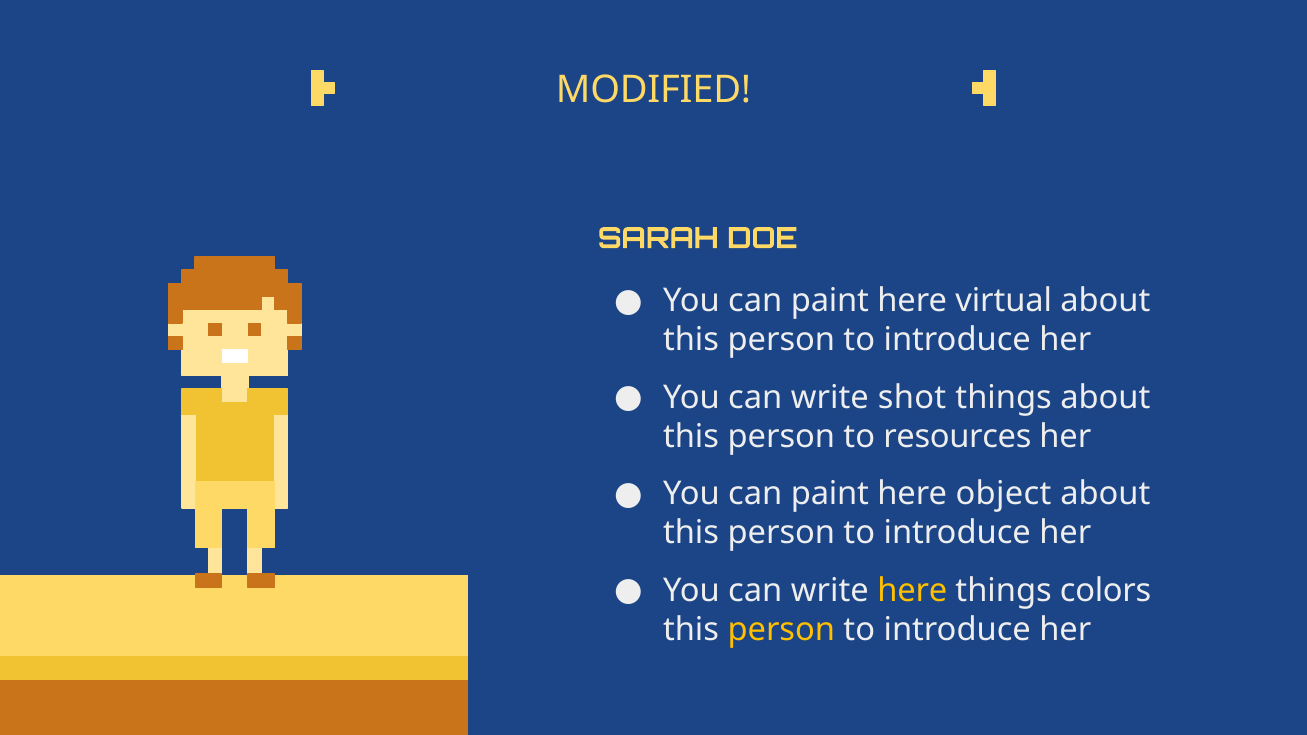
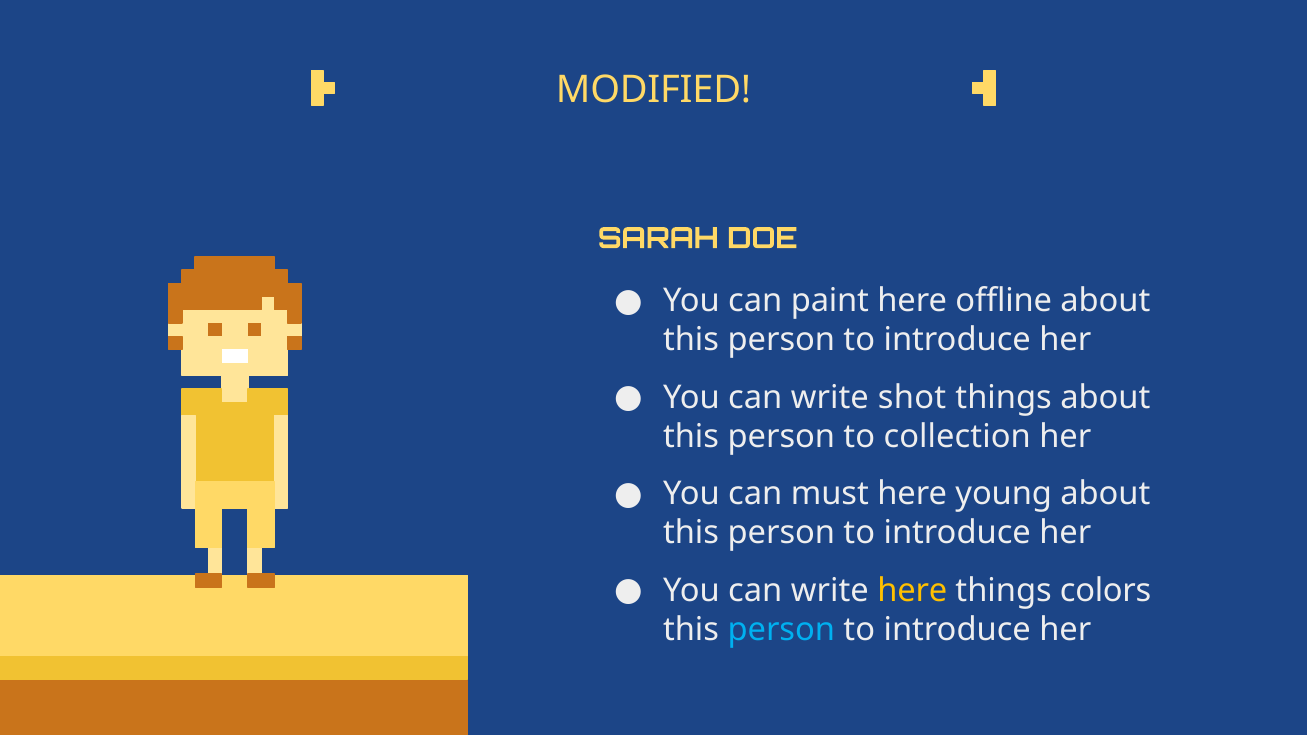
virtual: virtual -> offline
resources: resources -> collection
paint at (830, 494): paint -> must
object: object -> young
person at (781, 630) colour: yellow -> light blue
